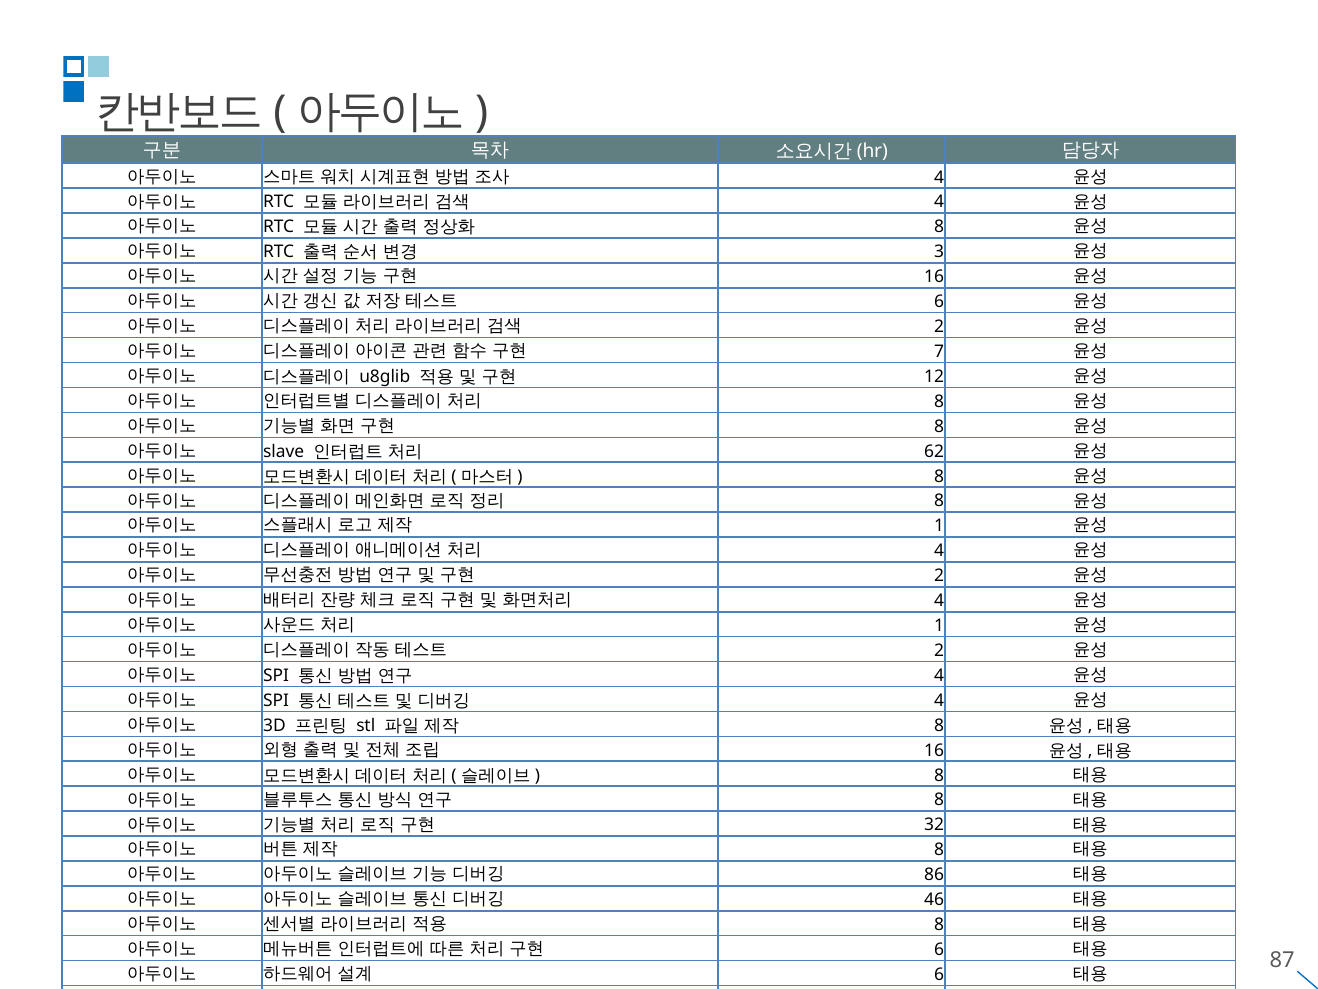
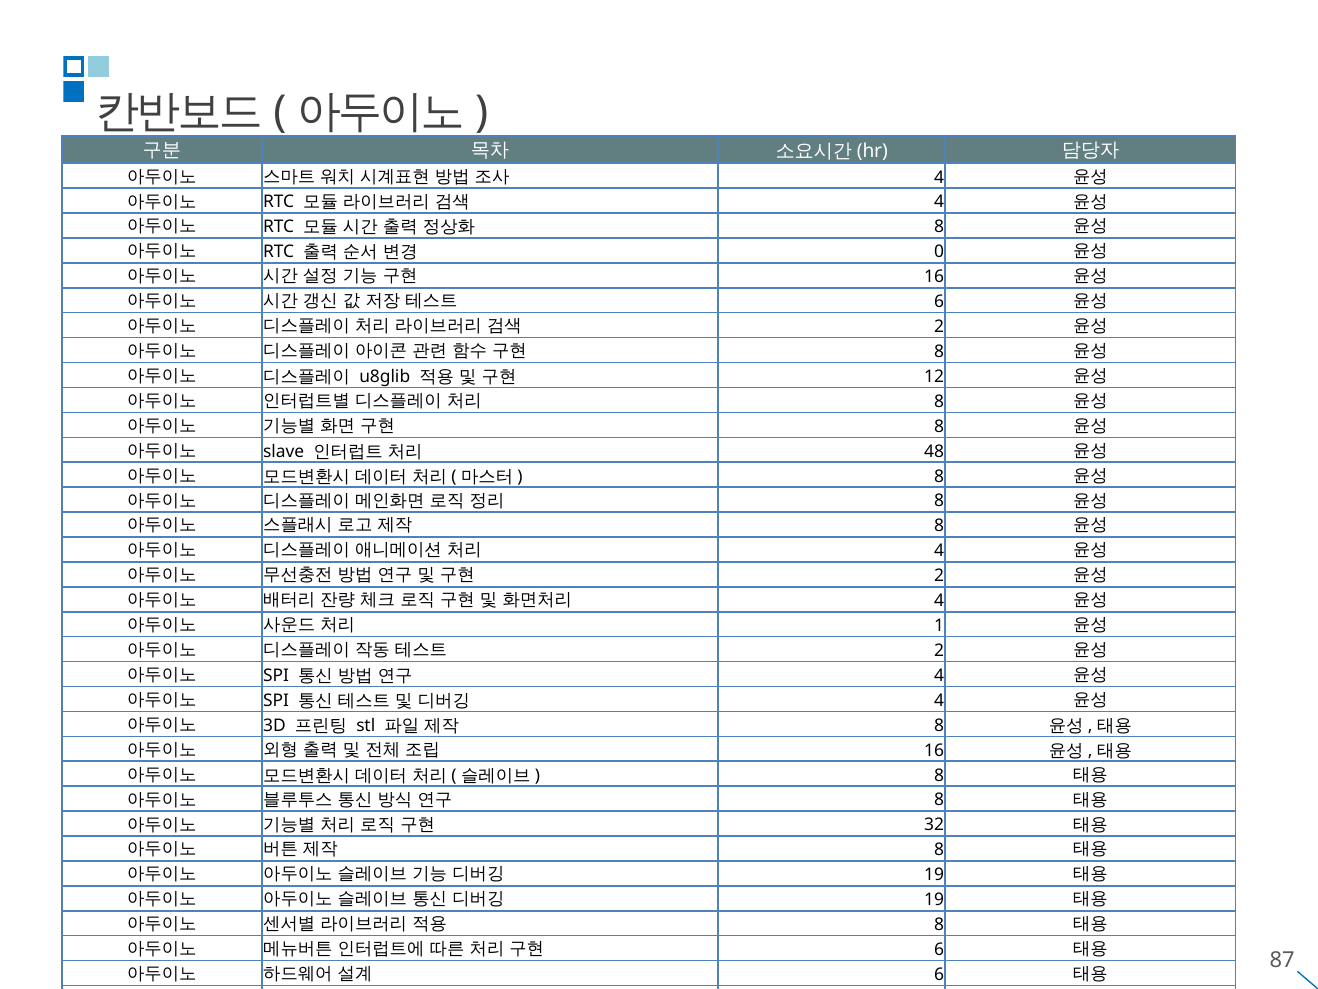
3: 3 -> 0
7 at (939, 352): 7 -> 8
62: 62 -> 48
1 at (939, 526): 1 -> 8
86 at (934, 875): 86 -> 19
46 at (934, 899): 46 -> 19
